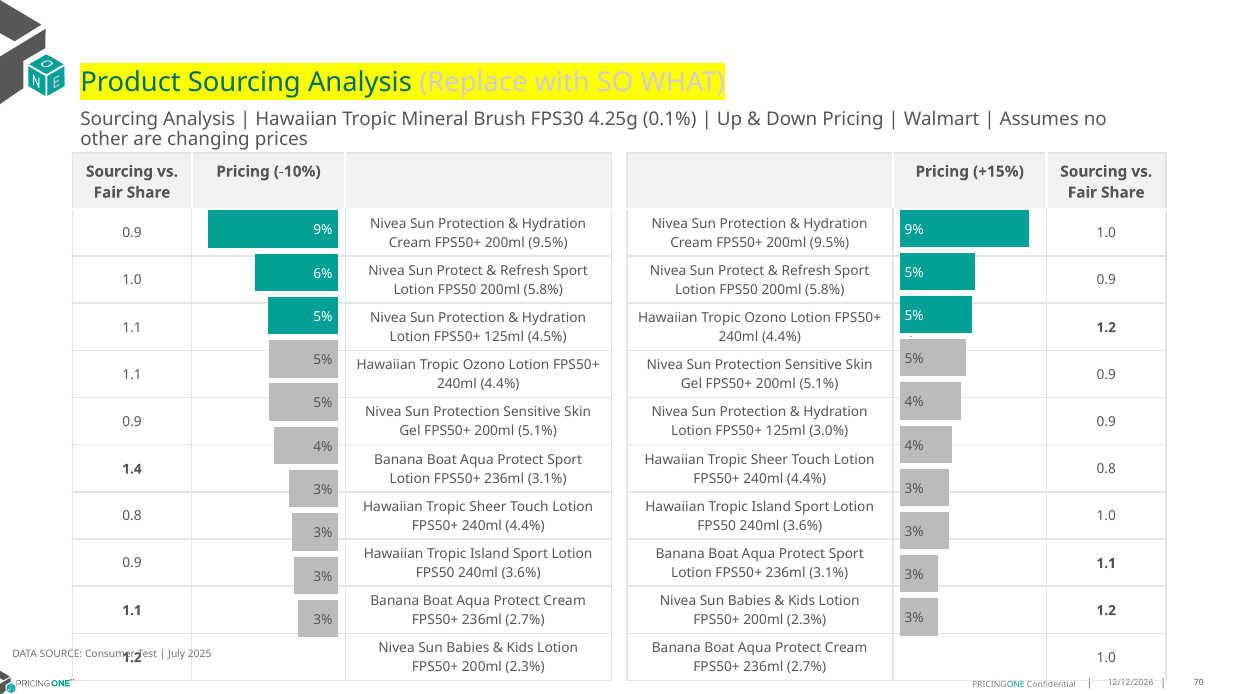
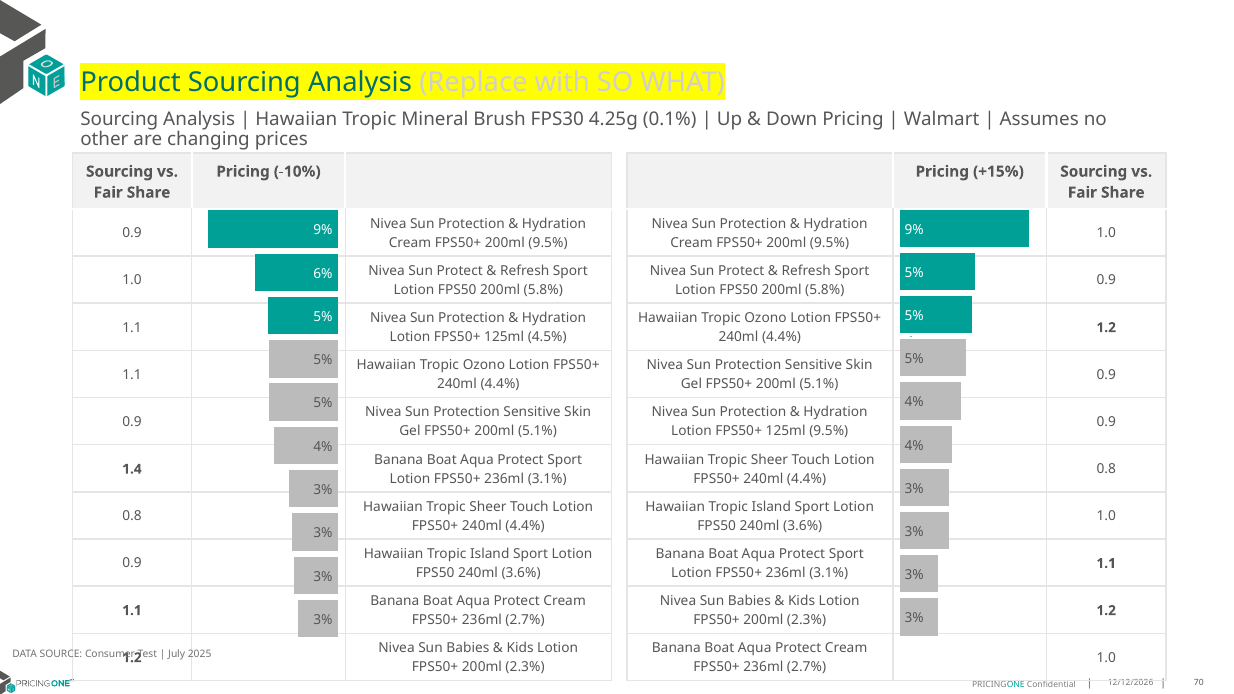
125ml 3.0%: 3.0% -> 9.5%
